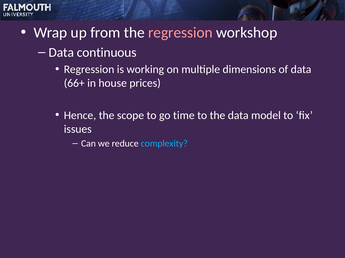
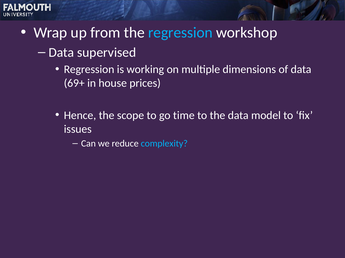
regression at (180, 33) colour: pink -> light blue
continuous: continuous -> supervised
66+: 66+ -> 69+
